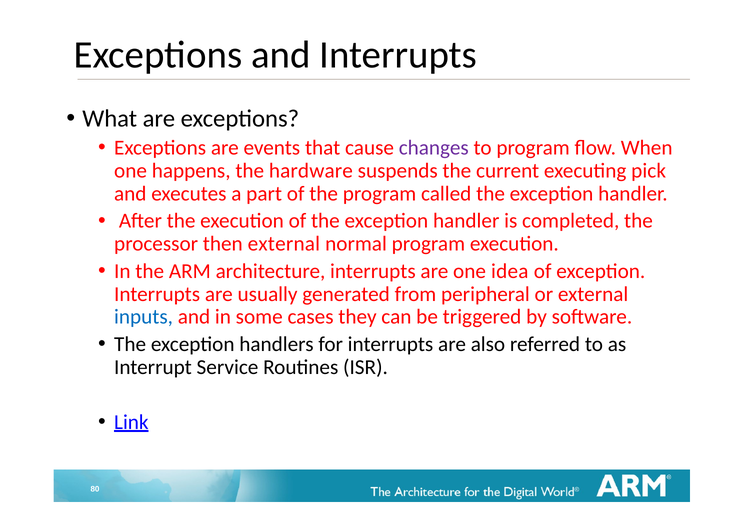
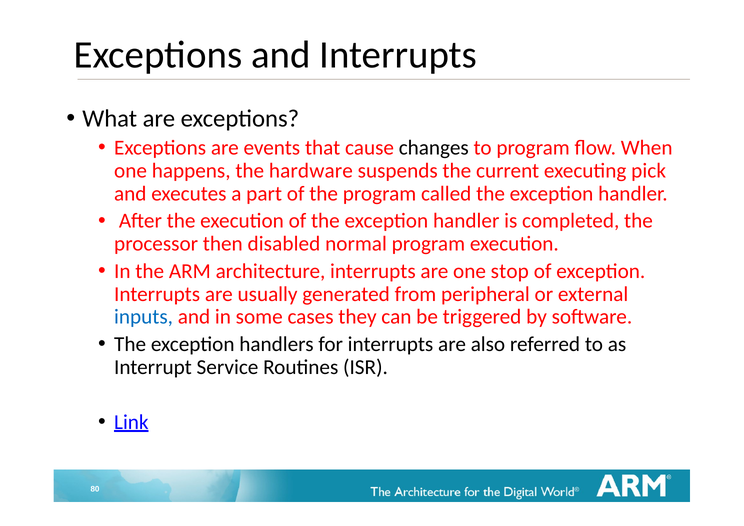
changes colour: purple -> black
then external: external -> disabled
idea: idea -> stop
